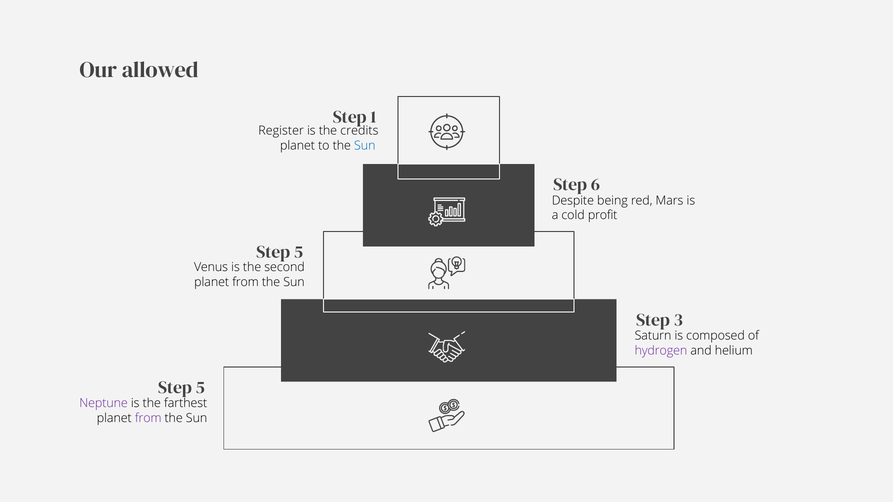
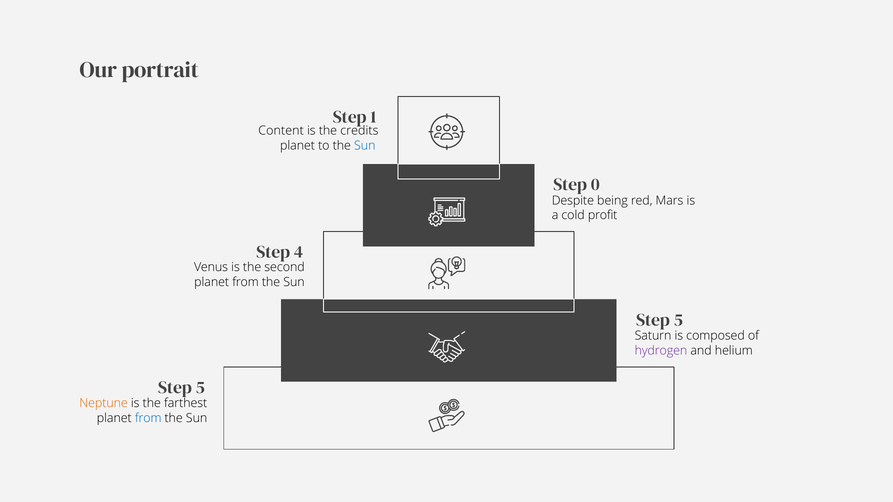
allowed: allowed -> portrait
Register: Register -> Content
6: 6 -> 0
5 at (298, 252): 5 -> 4
3 at (678, 320): 3 -> 5
Neptune colour: purple -> orange
from at (148, 418) colour: purple -> blue
